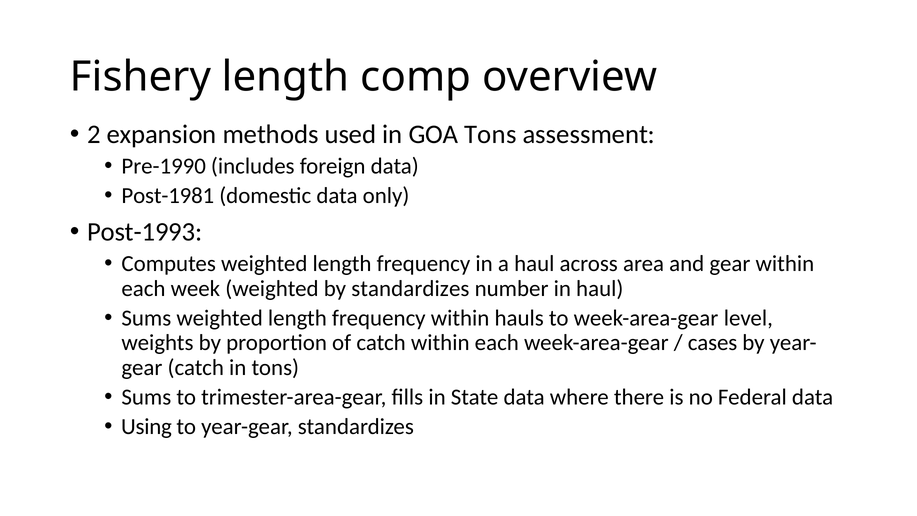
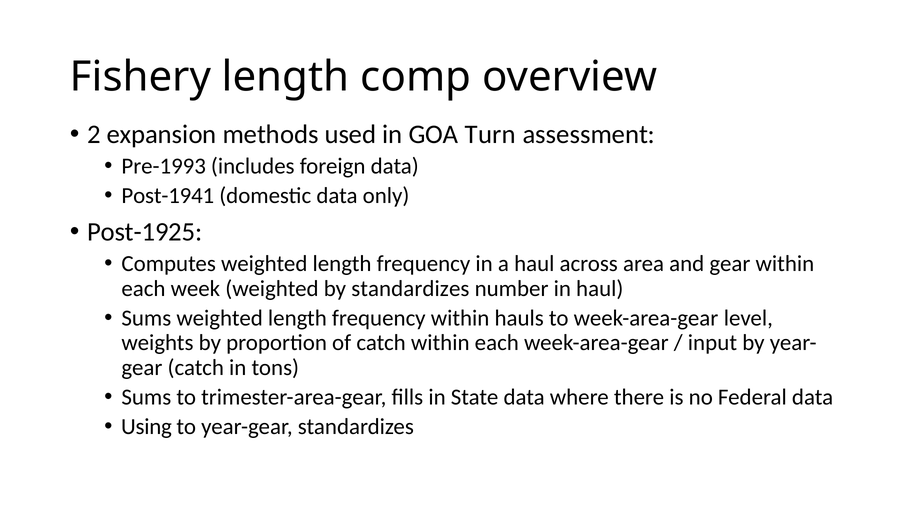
GOA Tons: Tons -> Turn
Pre-1990: Pre-1990 -> Pre-1993
Post-1981: Post-1981 -> Post-1941
Post-1993: Post-1993 -> Post-1925
cases: cases -> input
